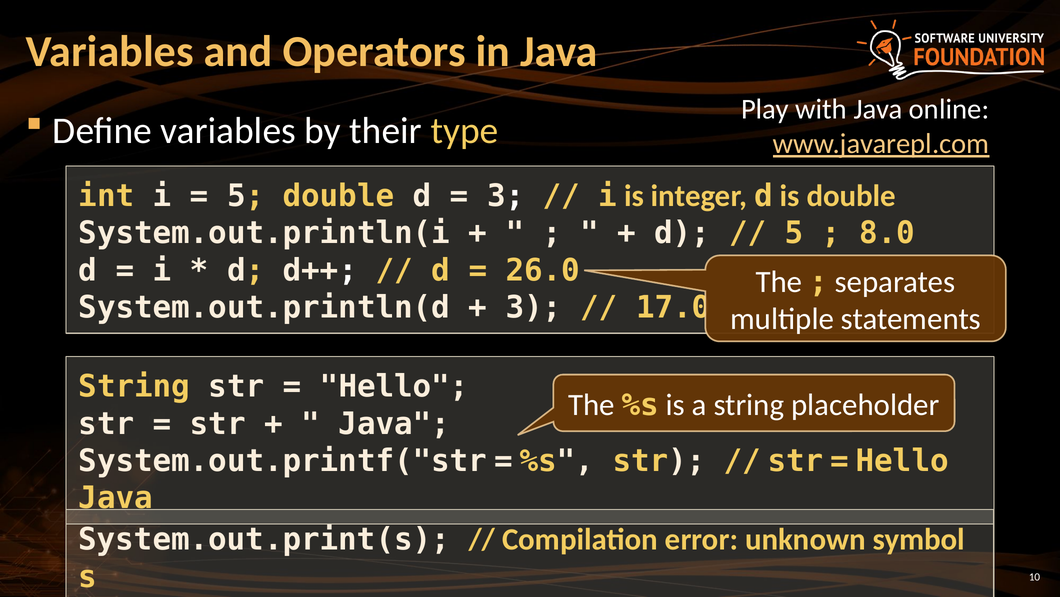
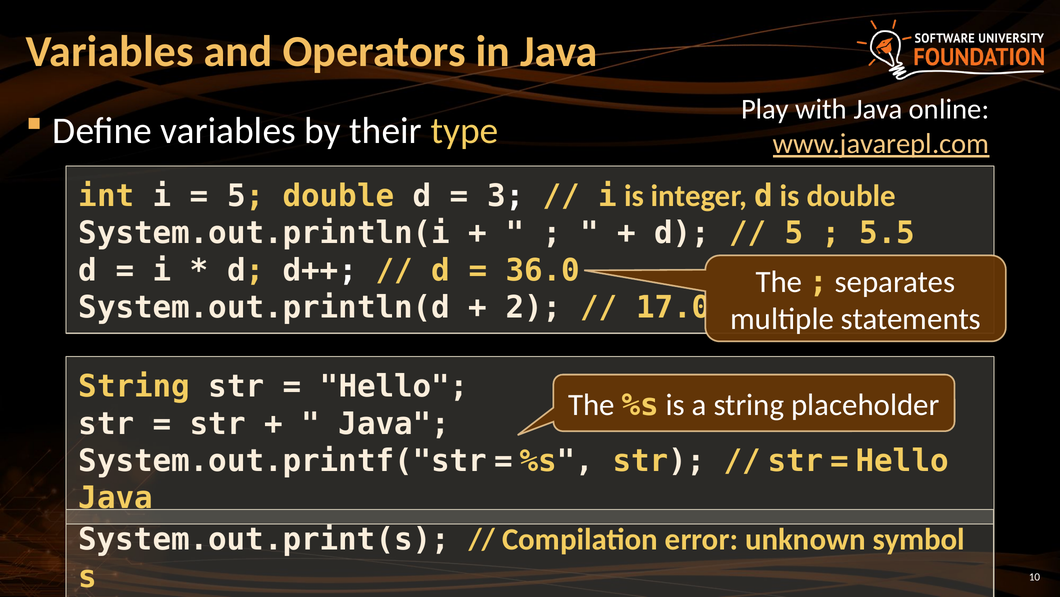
8.0: 8.0 -> 5.5
26.0: 26.0 -> 36.0
3 at (534, 307): 3 -> 2
